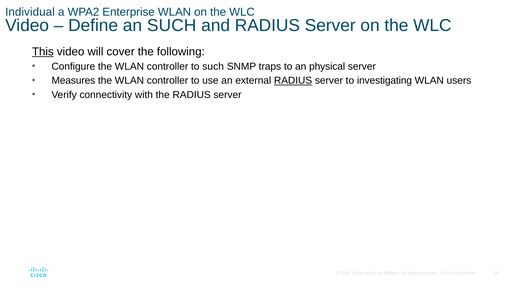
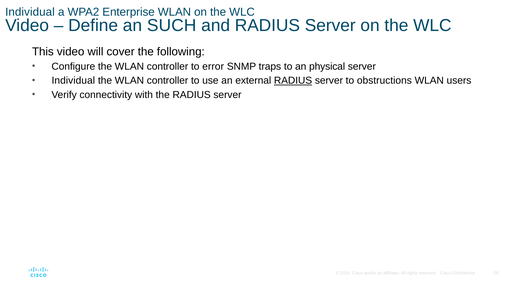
This underline: present -> none
to such: such -> error
Measures at (73, 81): Measures -> Individual
investigating: investigating -> obstructions
